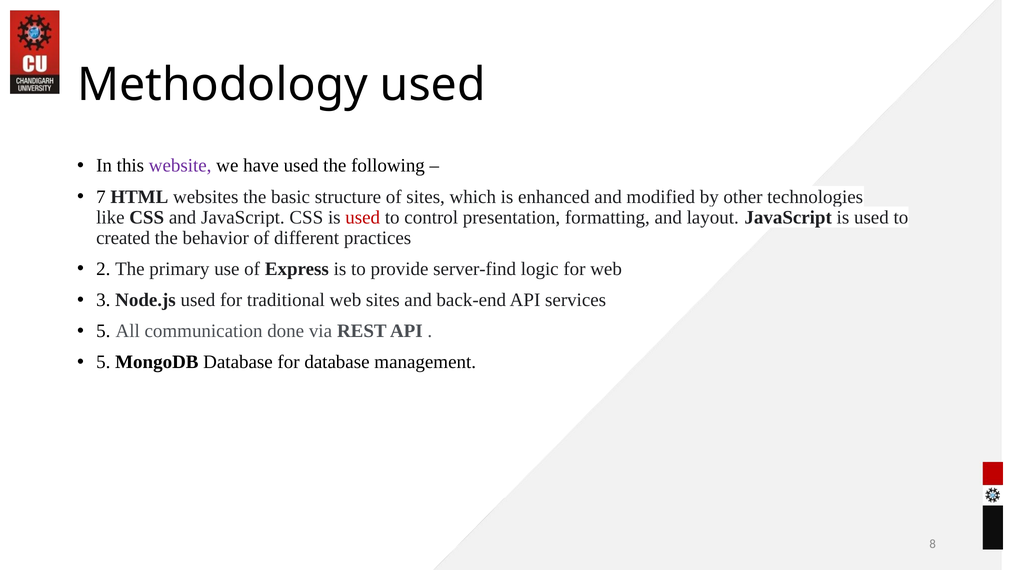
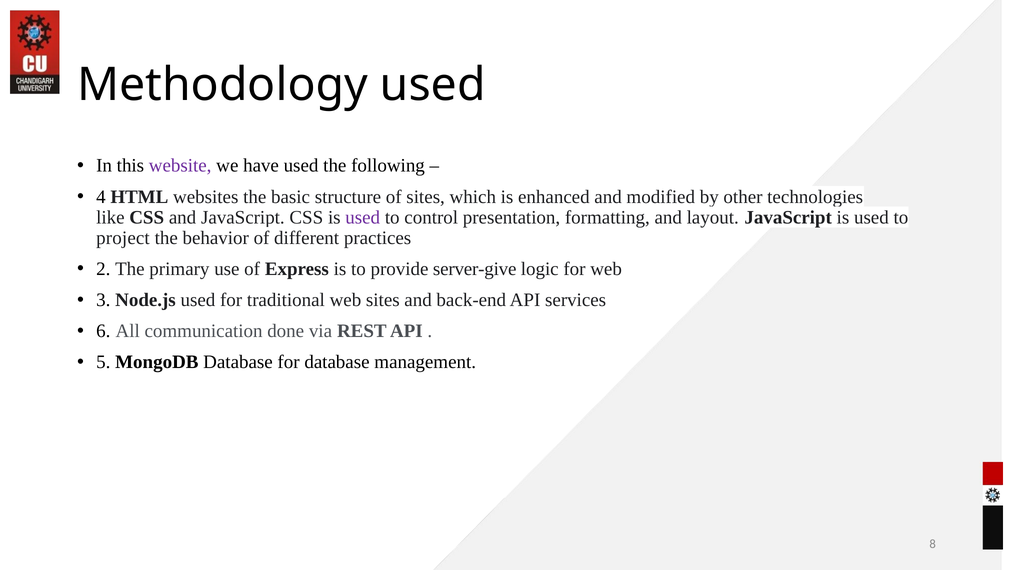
7: 7 -> 4
used at (363, 217) colour: red -> purple
created: created -> project
server-find: server-find -> server-give
5 at (103, 331): 5 -> 6
